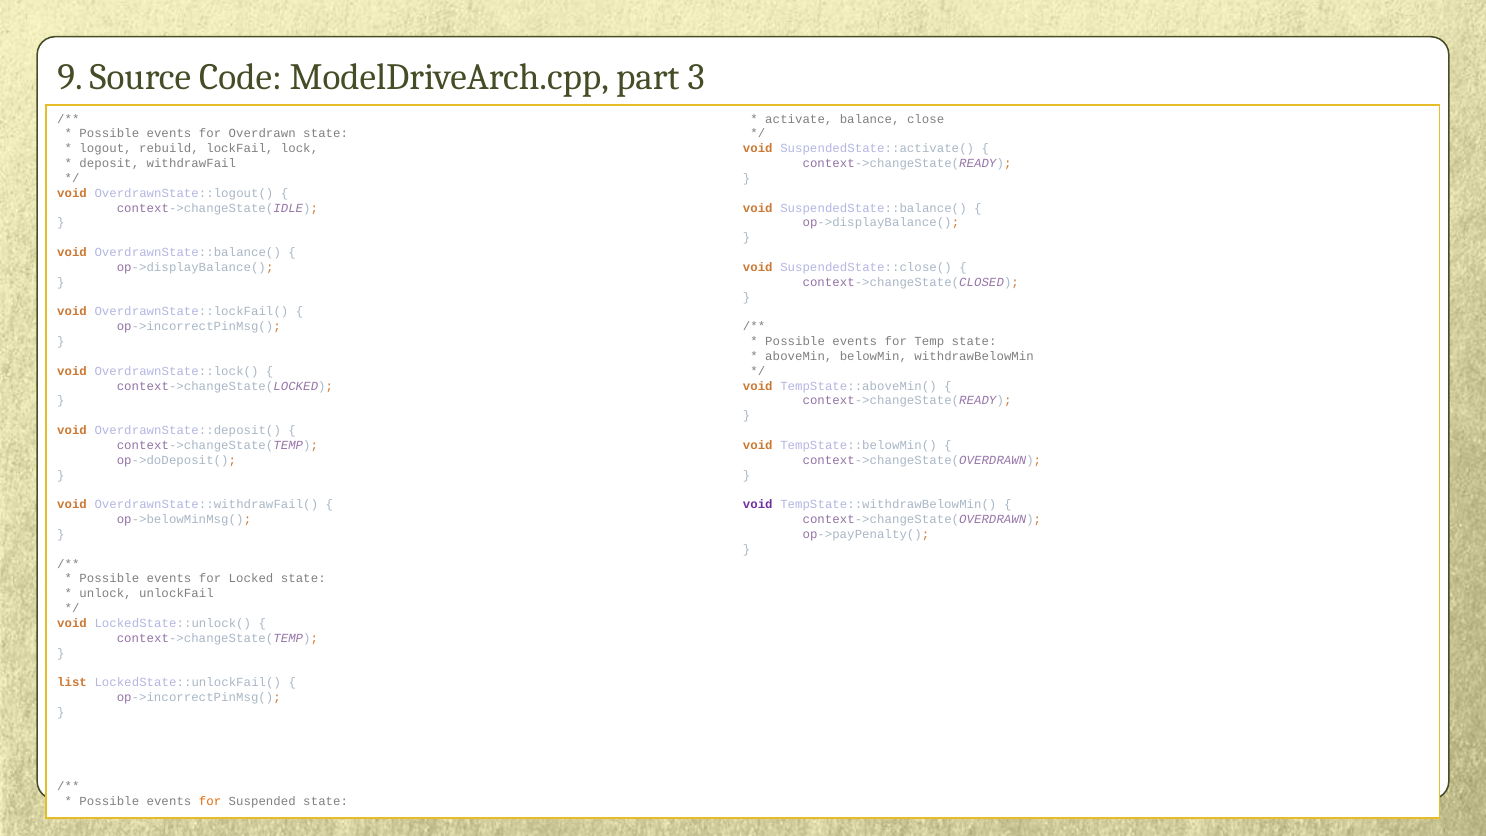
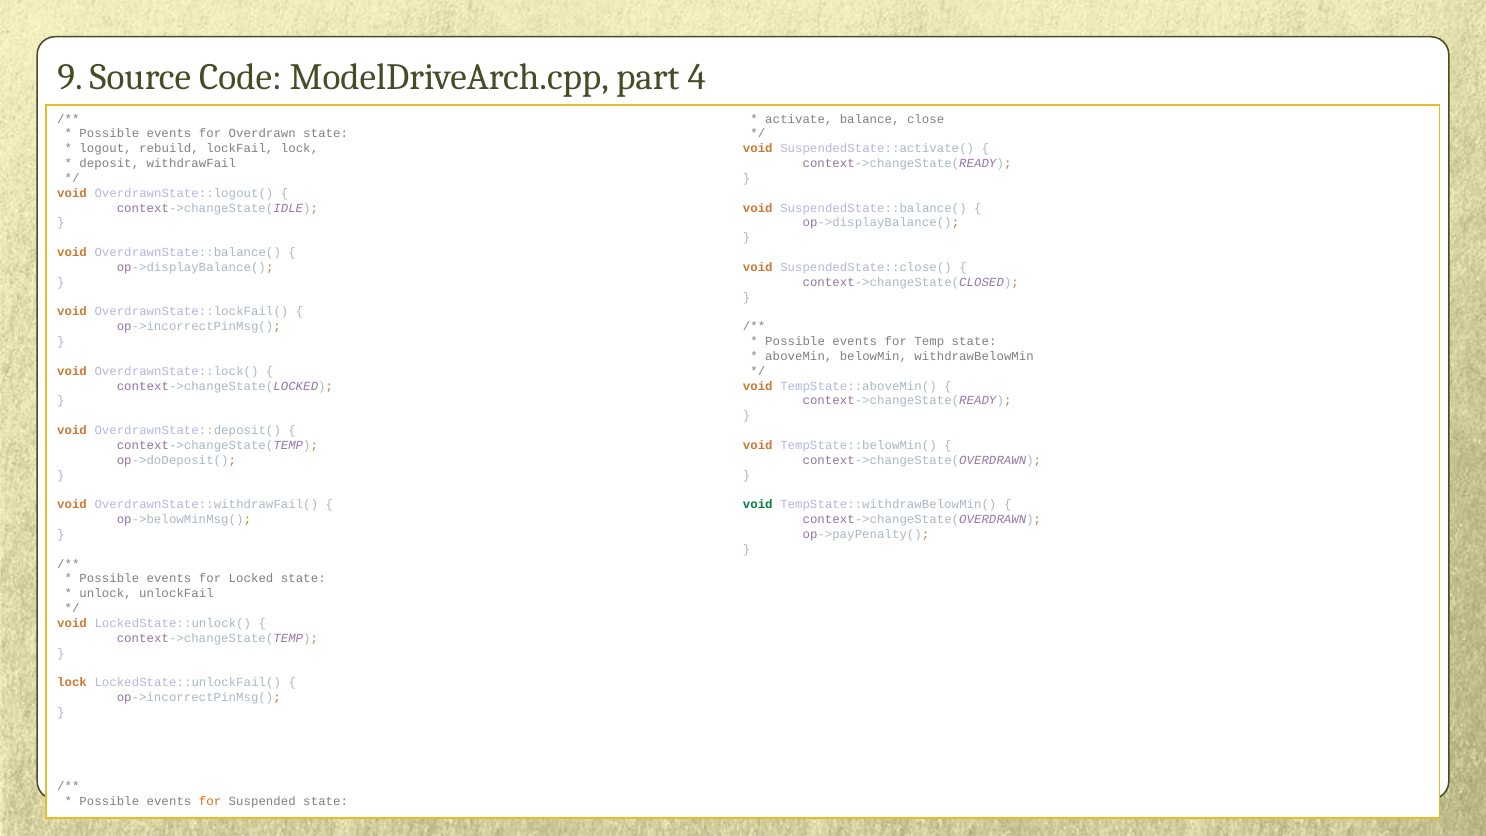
3: 3 -> 4
void at (758, 505) colour: purple -> green
list at (72, 683): list -> lock
